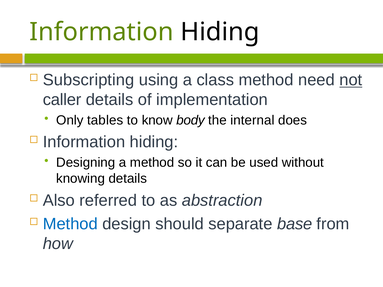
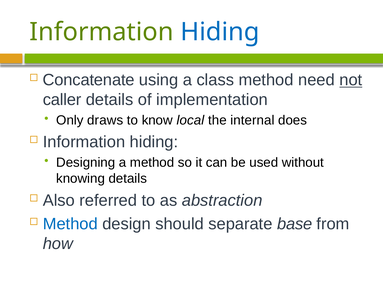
Hiding at (220, 32) colour: black -> blue
Subscripting: Subscripting -> Concatenate
tables: tables -> draws
body: body -> local
